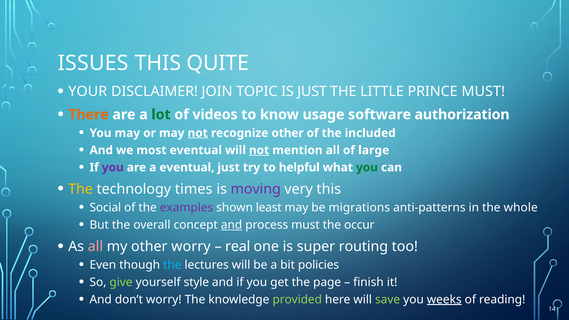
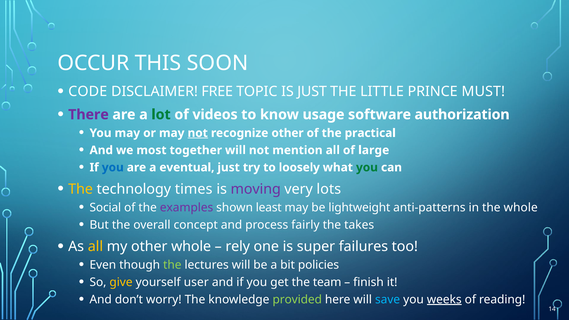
ISSUES: ISSUES -> OCCUR
QUITE: QUITE -> SOON
YOUR: YOUR -> CODE
JOIN: JOIN -> FREE
There colour: orange -> purple
included: included -> practical
most eventual: eventual -> together
not at (259, 150) underline: present -> none
you at (113, 167) colour: purple -> blue
helpful: helpful -> loosely
very this: this -> lots
migrations: migrations -> lightweight
and at (232, 225) underline: present -> none
process must: must -> fairly
occur: occur -> takes
all at (95, 247) colour: pink -> yellow
other worry: worry -> whole
real: real -> rely
routing: routing -> failures
the at (172, 265) colour: light blue -> light green
give colour: light green -> yellow
style: style -> user
page: page -> team
save colour: light green -> light blue
